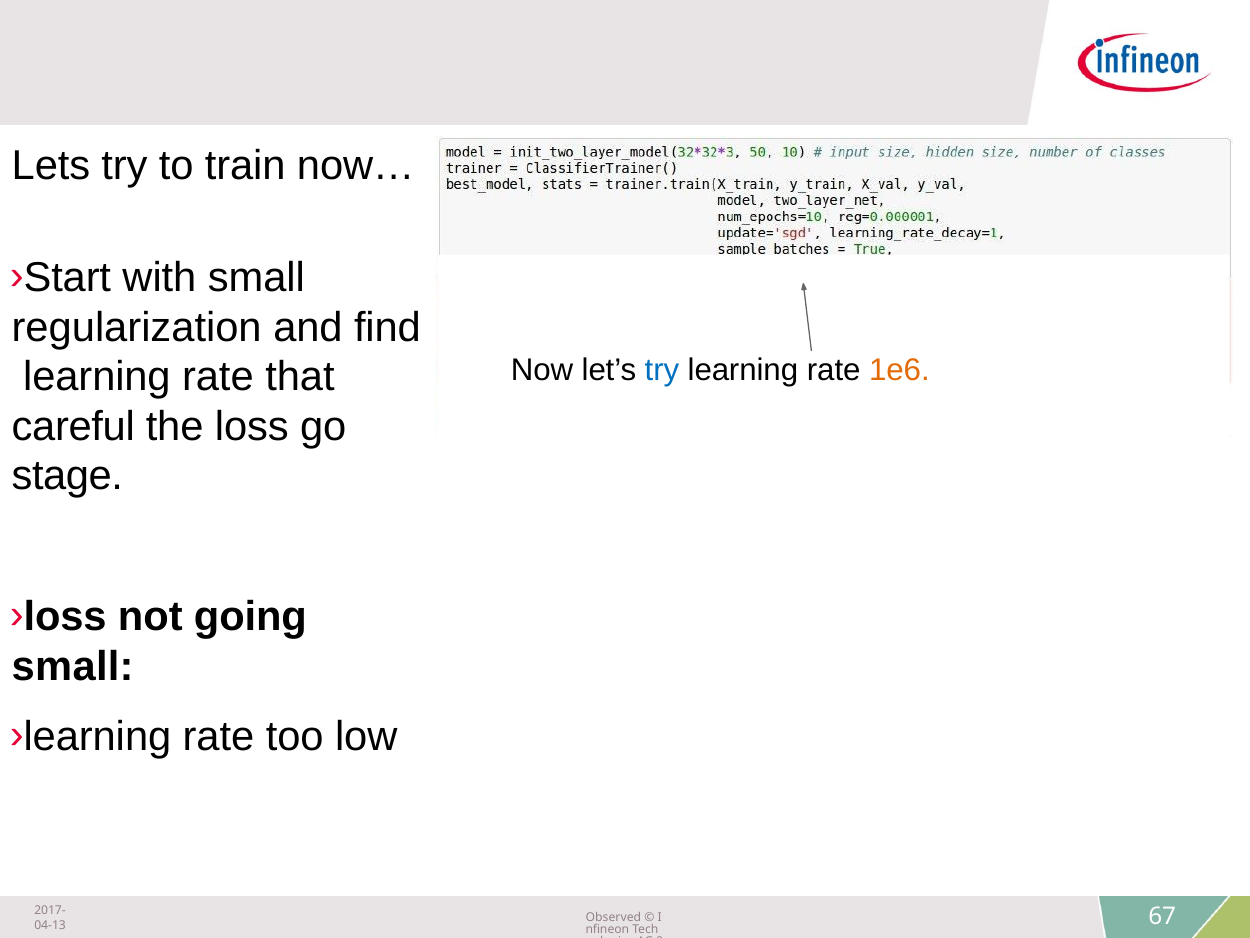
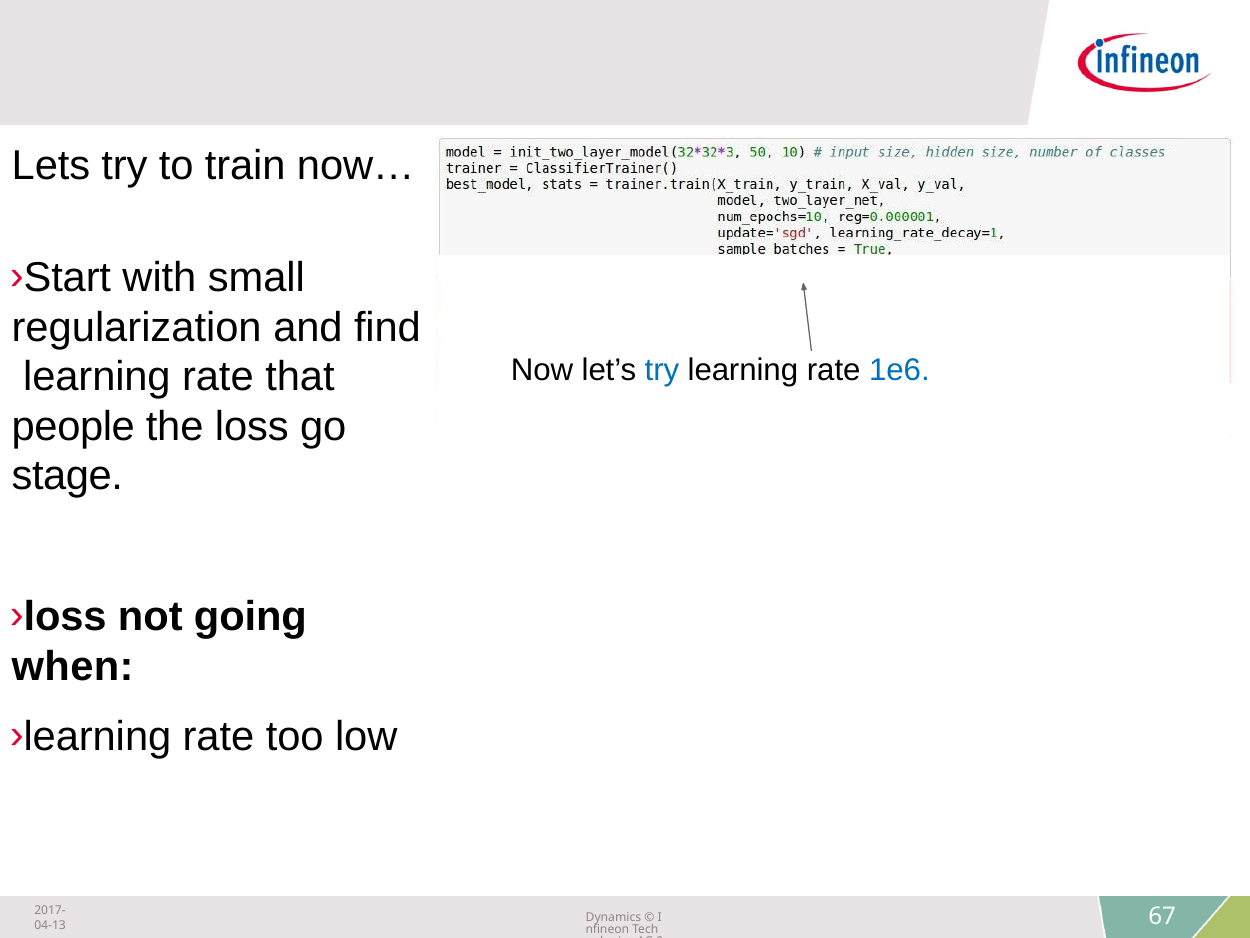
1e6 colour: orange -> blue
careful: careful -> people
small at (73, 666): small -> when
Observed: Observed -> Dynamics
